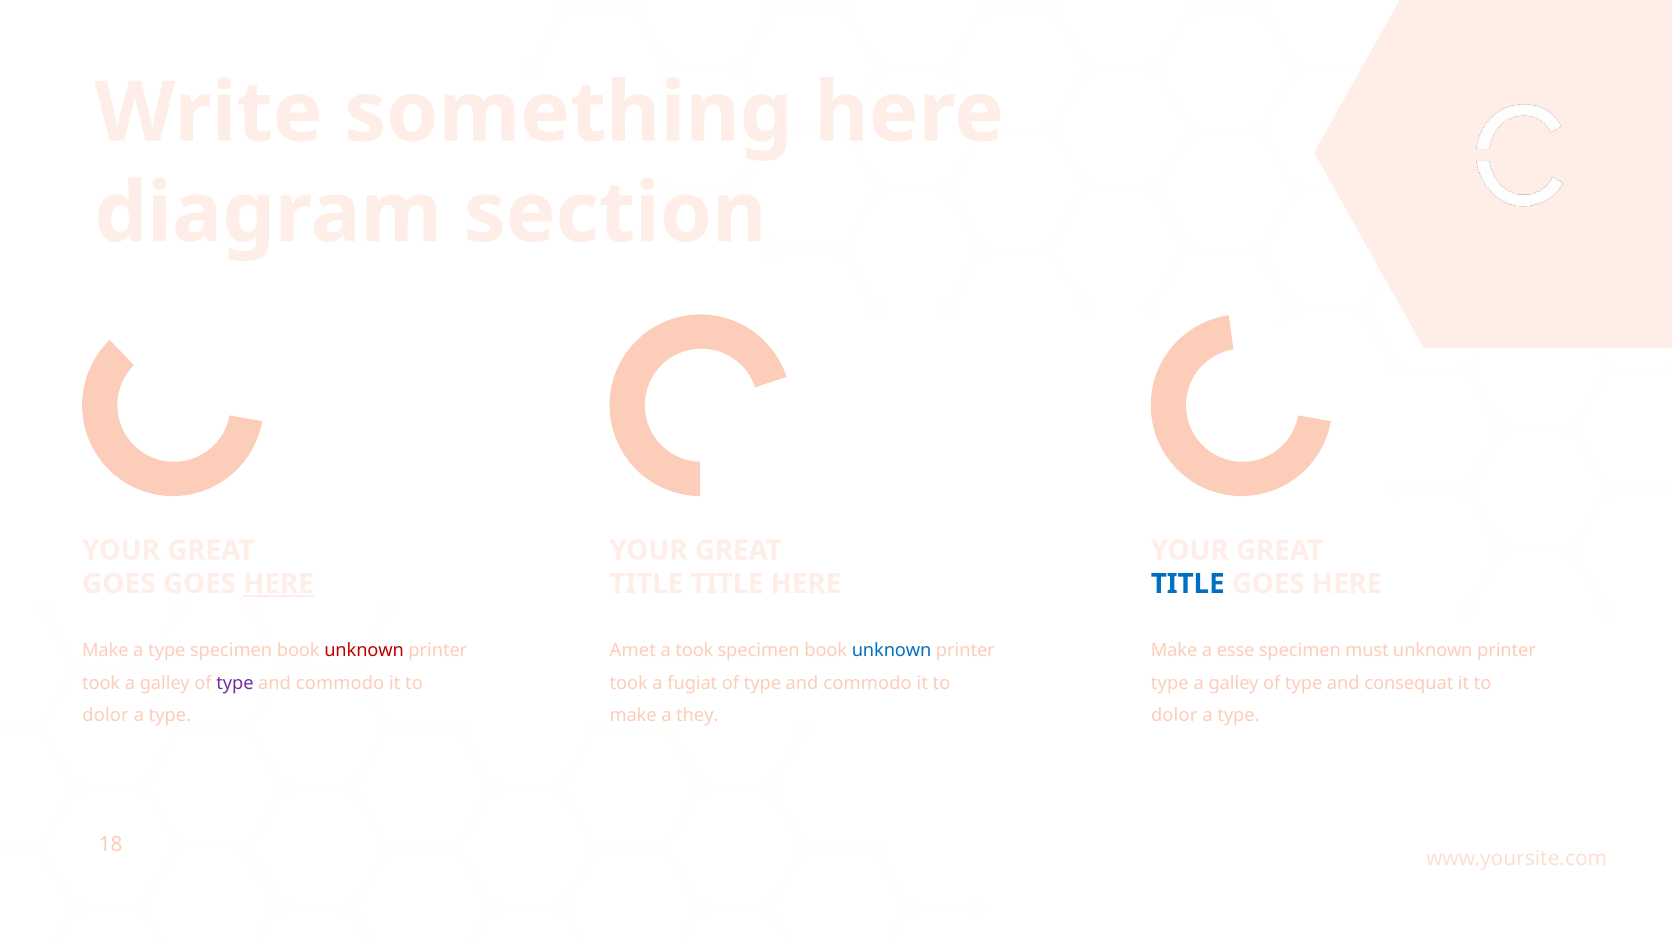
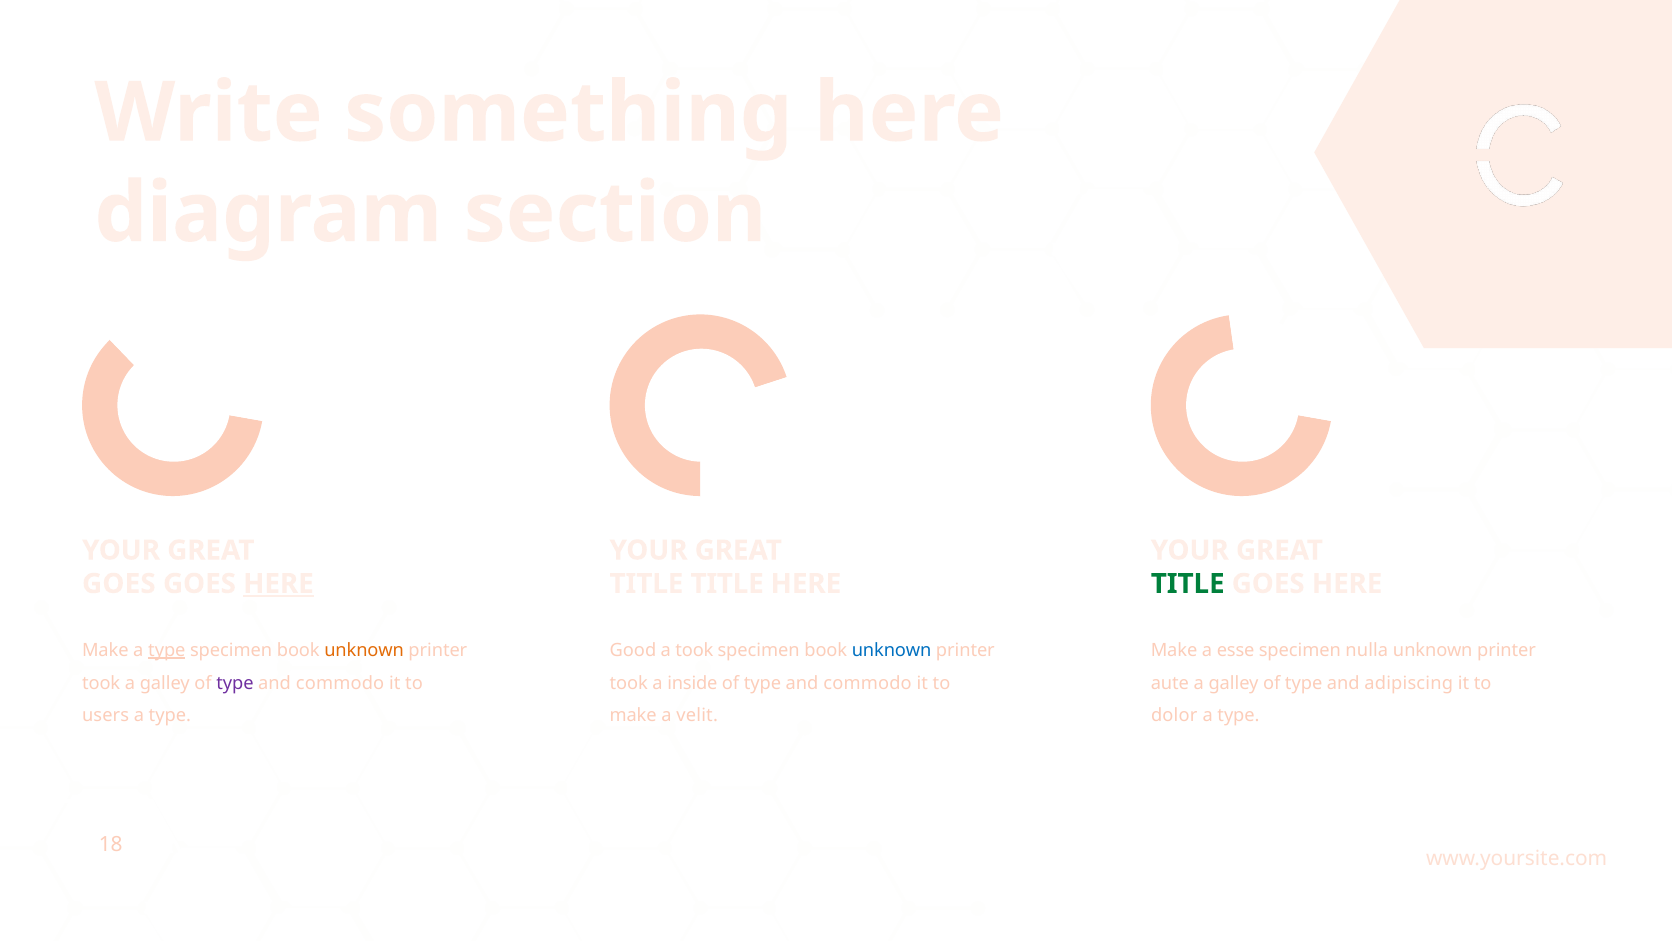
TITLE at (1188, 583) colour: blue -> green
type at (167, 650) underline: none -> present
unknown at (364, 650) colour: red -> orange
Amet: Amet -> Good
must: must -> nulla
fugiat: fugiat -> inside
type at (1170, 683): type -> aute
consequat: consequat -> adipiscing
dolor at (106, 716): dolor -> users
they: they -> velit
